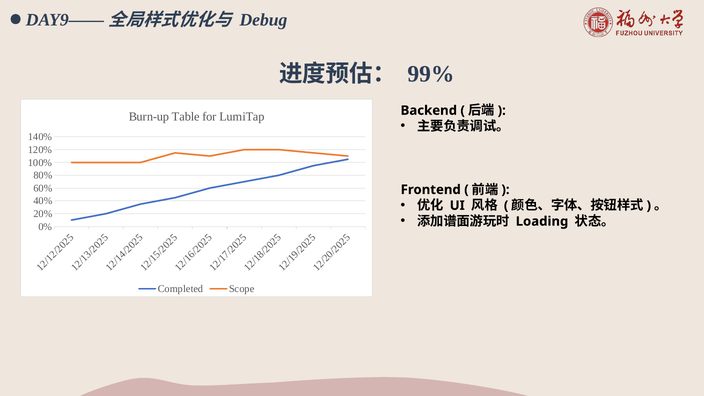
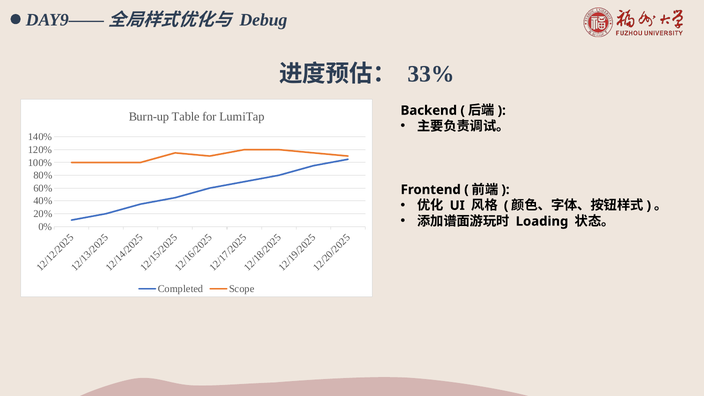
99%: 99% -> 33%
